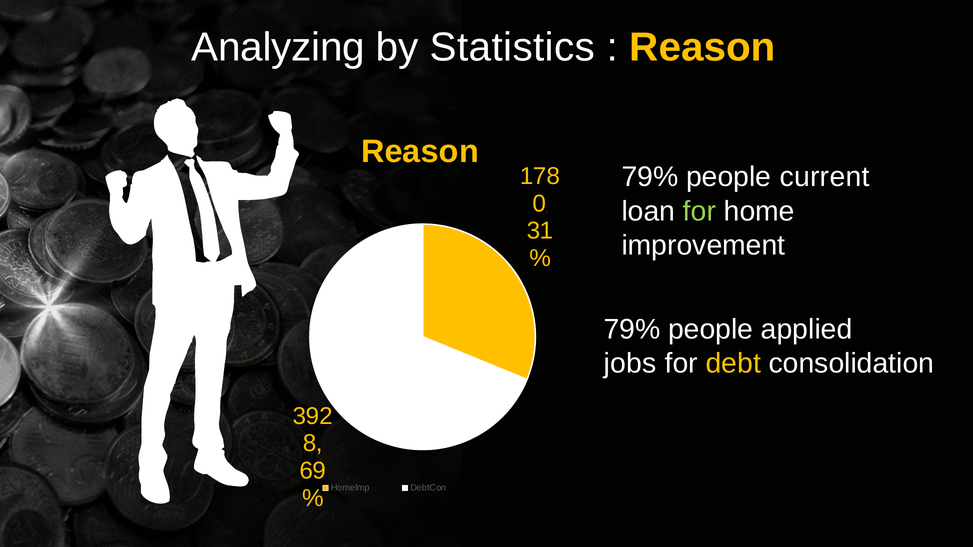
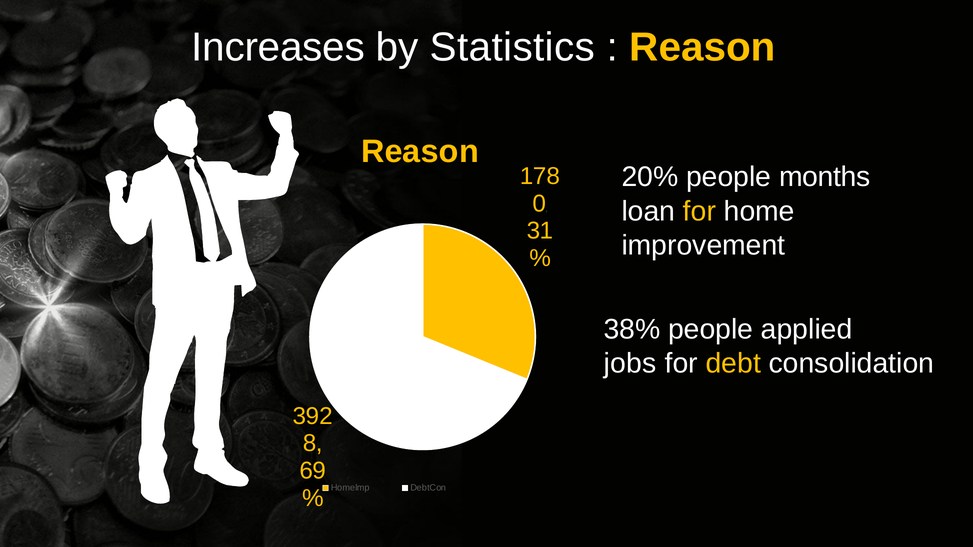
Analyzing: Analyzing -> Increases
79% at (650, 177): 79% -> 20%
current: current -> months
for at (700, 211) colour: light green -> yellow
79% at (632, 329): 79% -> 38%
